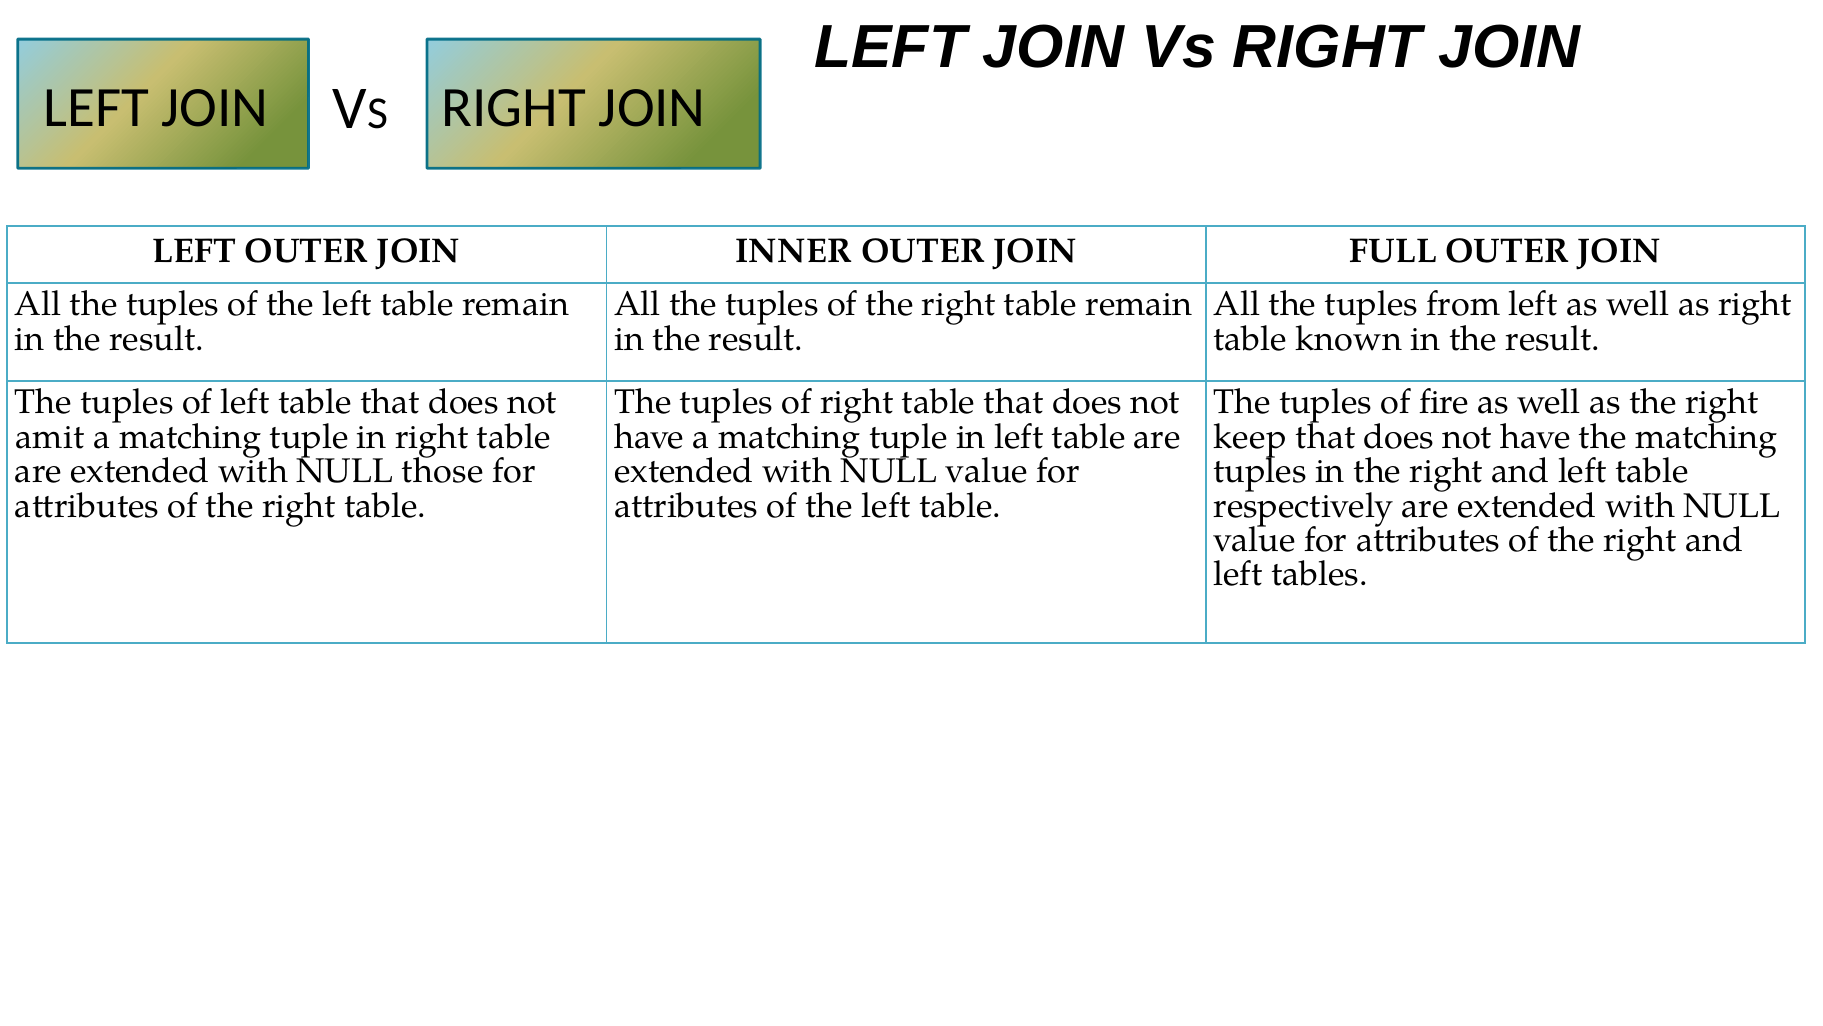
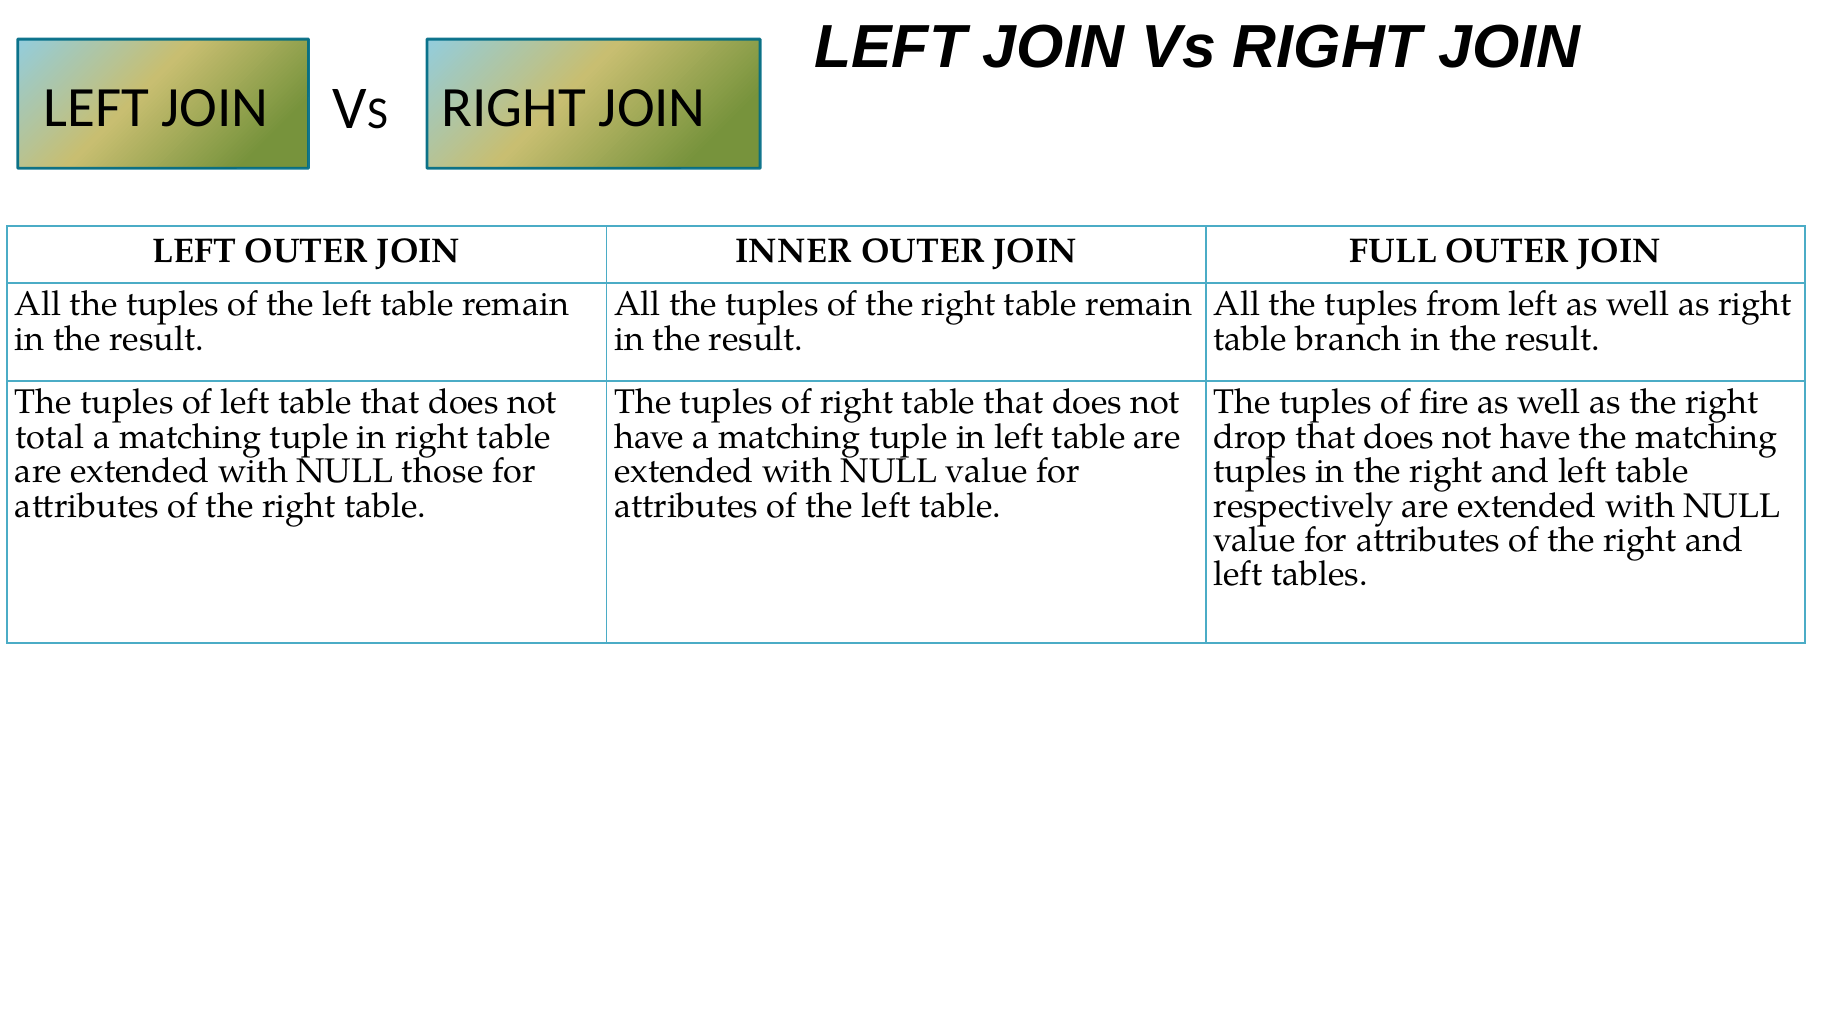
known: known -> branch
amit: amit -> total
keep: keep -> drop
